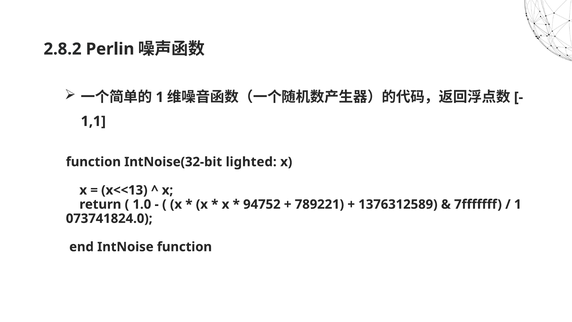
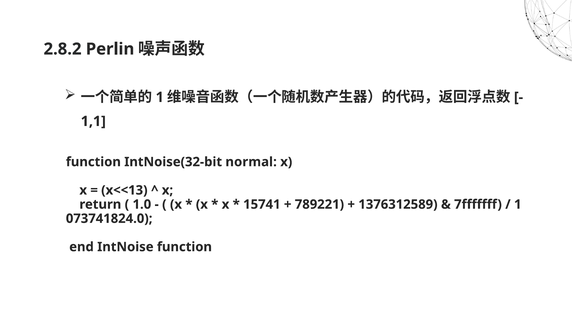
lighted: lighted -> normal
94752: 94752 -> 15741
